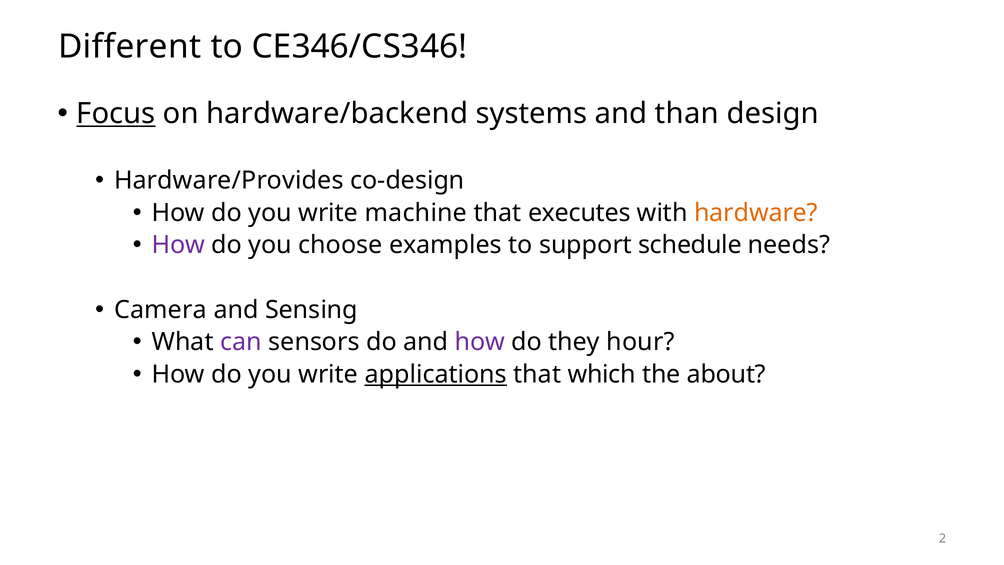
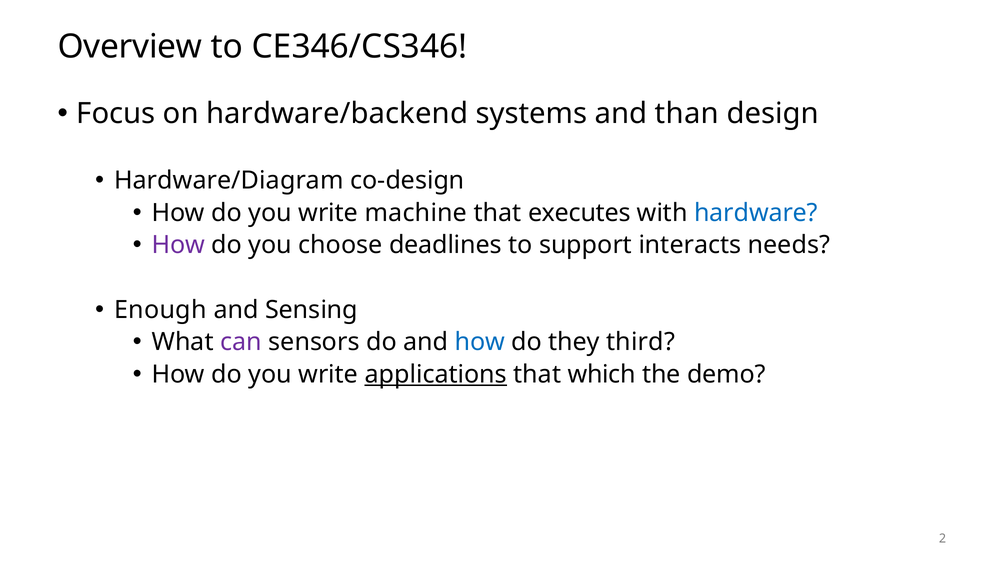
Different: Different -> Overview
Focus underline: present -> none
Hardware/Provides: Hardware/Provides -> Hardware/Diagram
hardware colour: orange -> blue
examples: examples -> deadlines
schedule: schedule -> interacts
Camera: Camera -> Enough
how at (480, 342) colour: purple -> blue
hour: hour -> third
about: about -> demo
